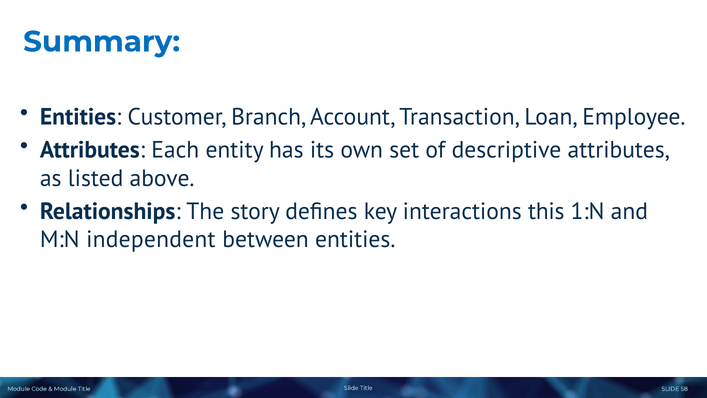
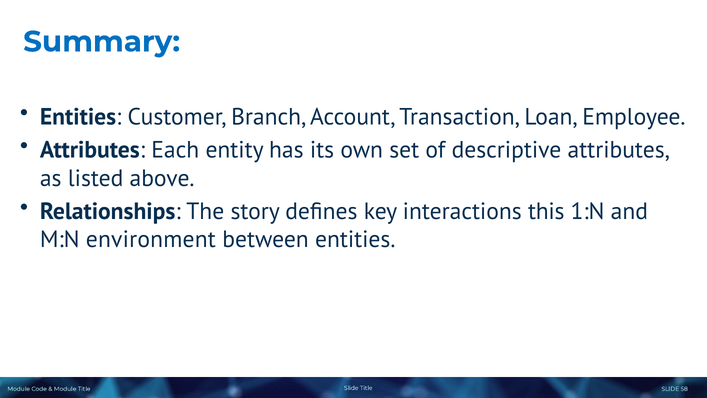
independent: independent -> environment
